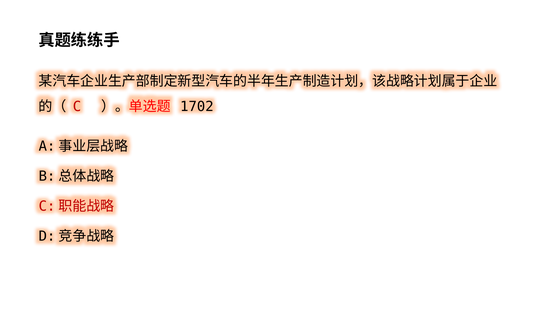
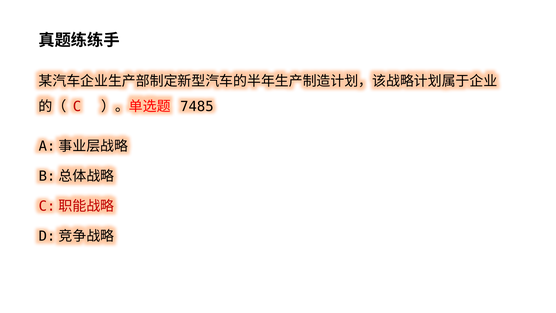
1702: 1702 -> 7485
